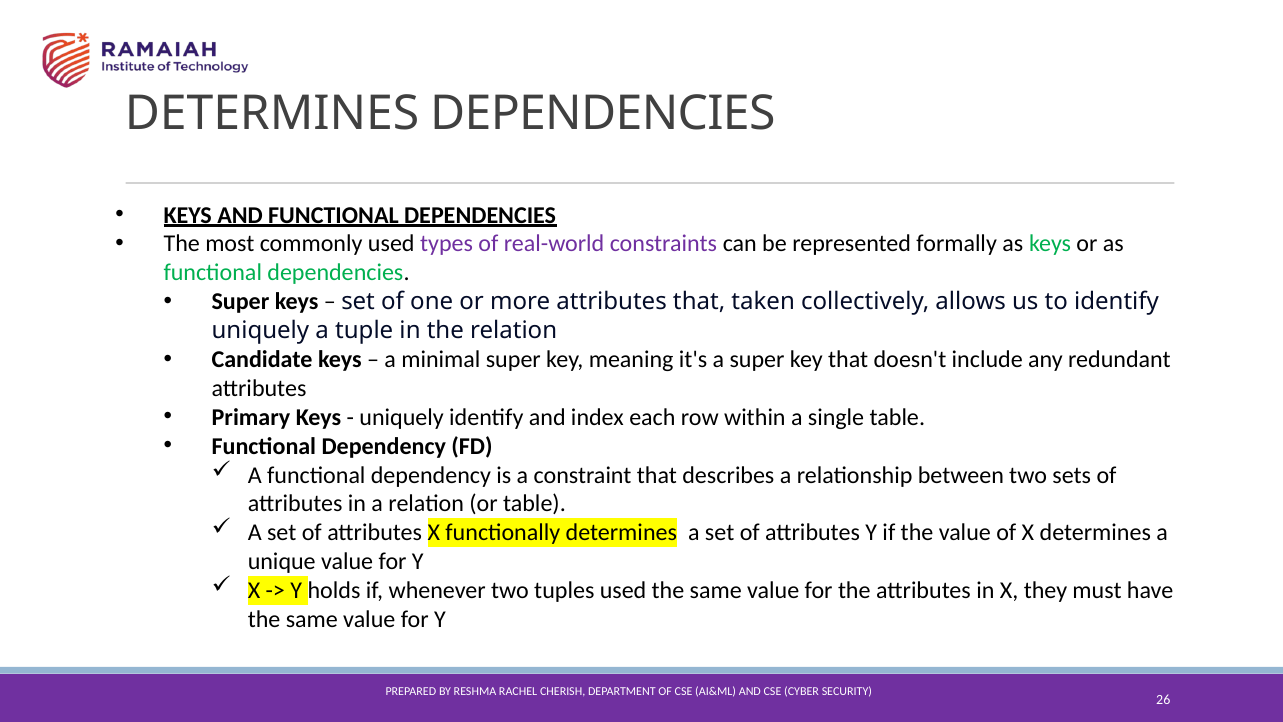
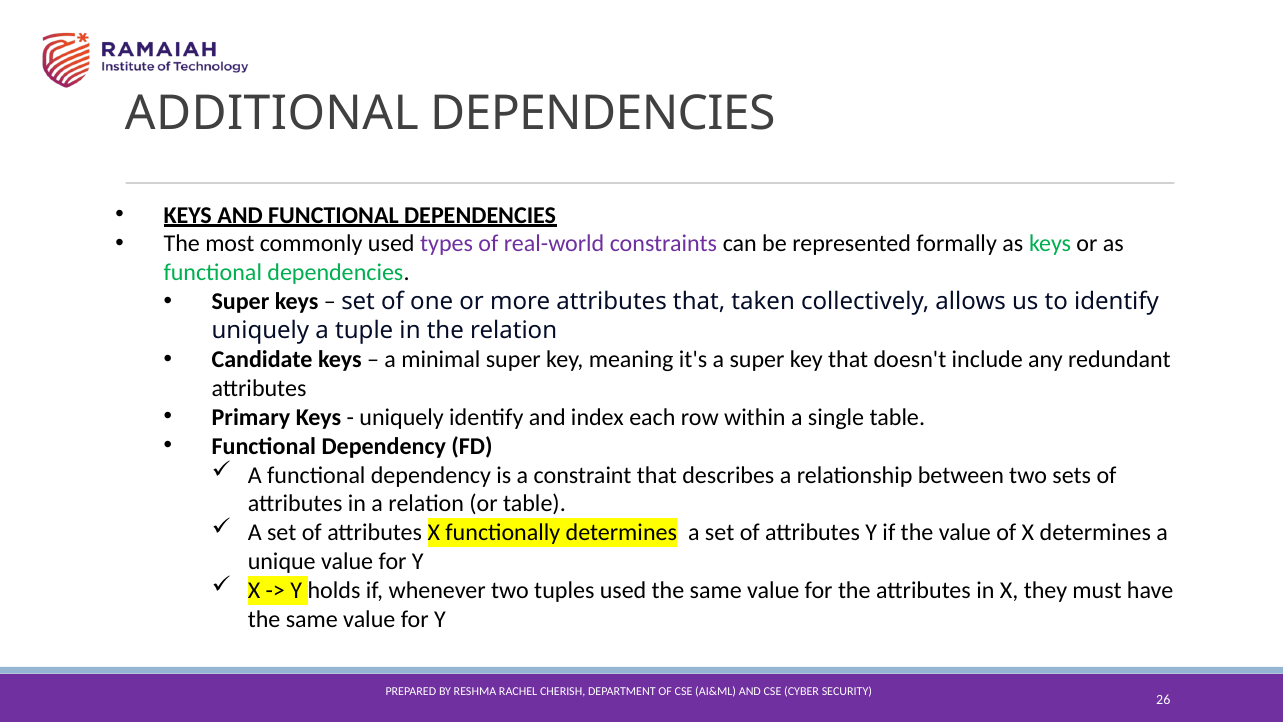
DETERMINES at (272, 114): DETERMINES -> ADDITIONAL
